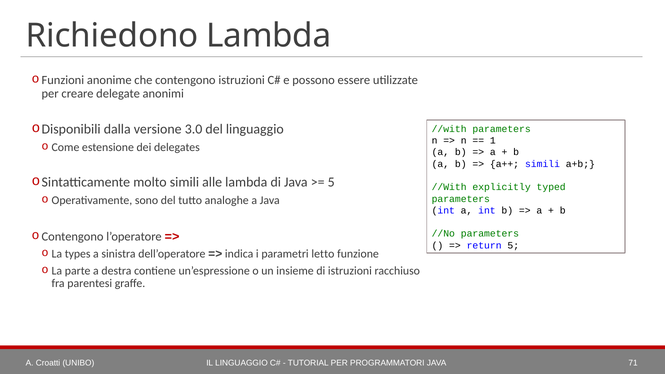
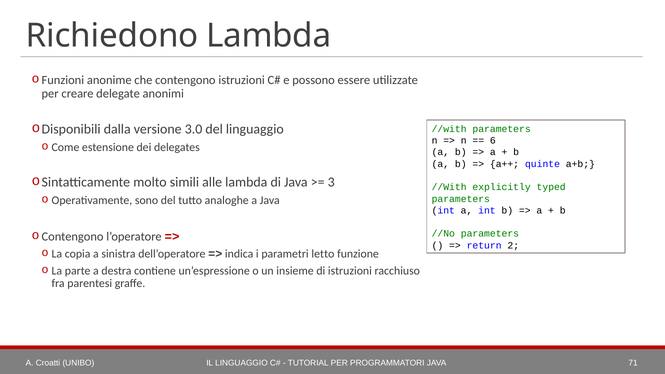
1: 1 -> 6
a++ simili: simili -> quinte
5 at (331, 182): 5 -> 3
return 5: 5 -> 2
types: types -> copia
